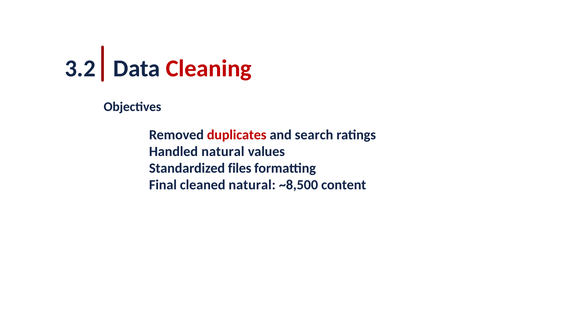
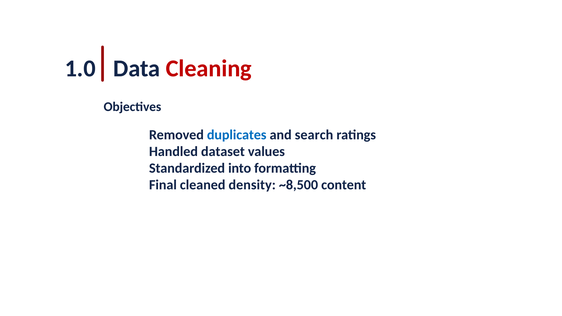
3.2: 3.2 -> 1.0
duplicates colour: red -> blue
natural at (223, 152): natural -> dataset
files: files -> into
cleaned natural: natural -> density
